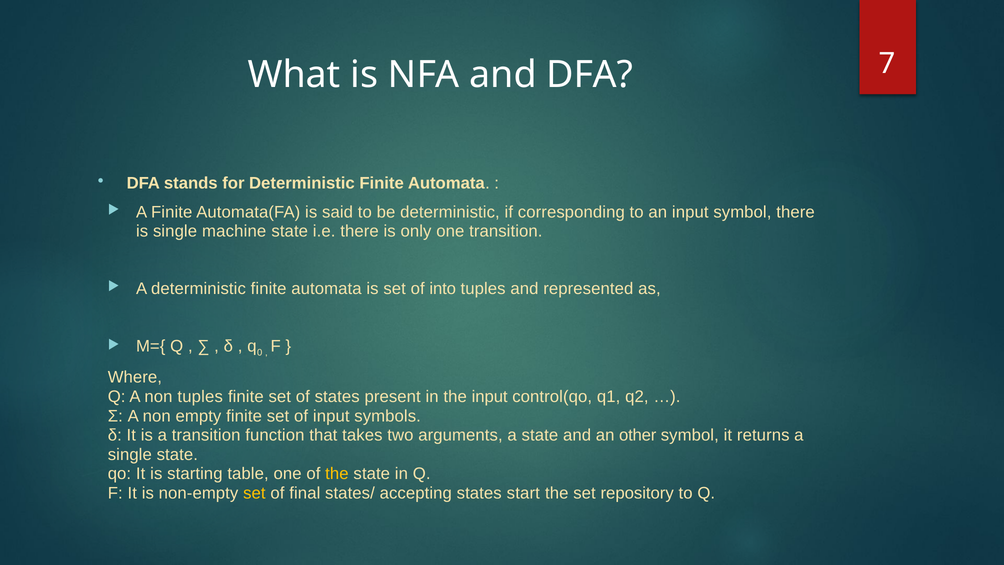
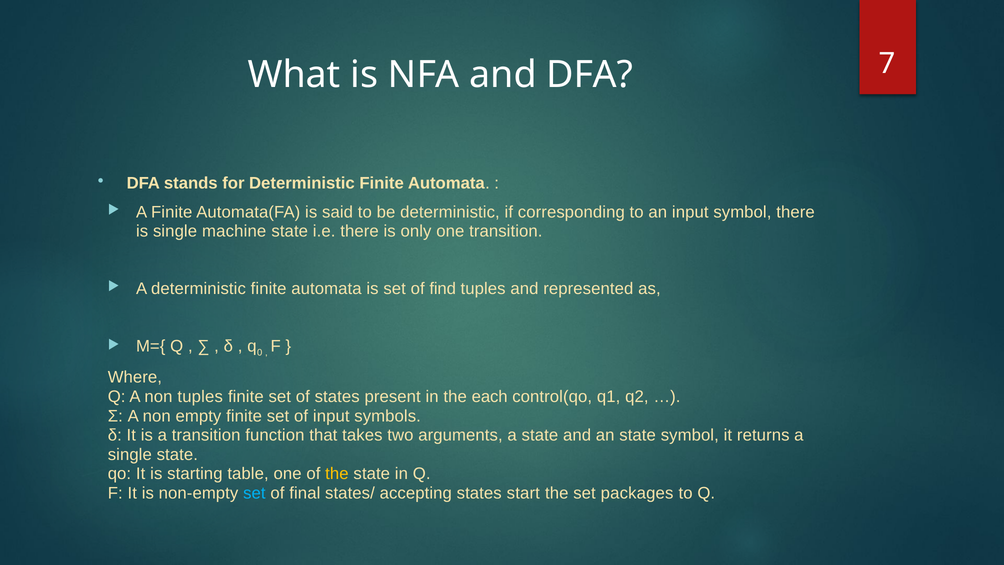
into: into -> find
the input: input -> each
an other: other -> state
set at (254, 493) colour: yellow -> light blue
repository: repository -> packages
